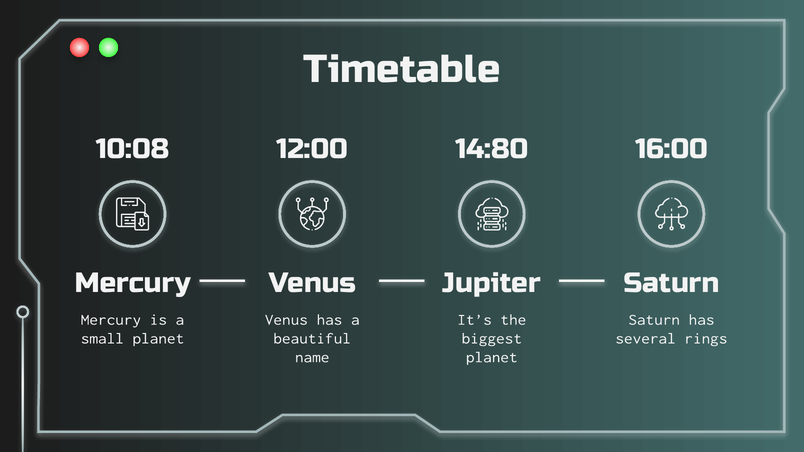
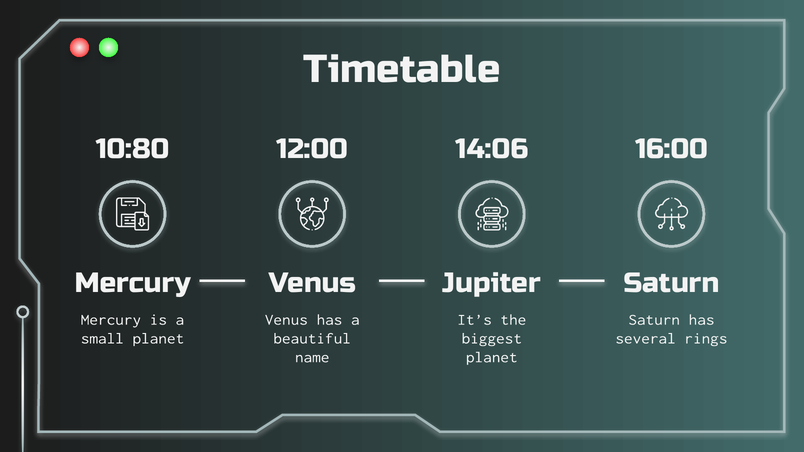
10:08: 10:08 -> 10:80
14:80: 14:80 -> 14:06
